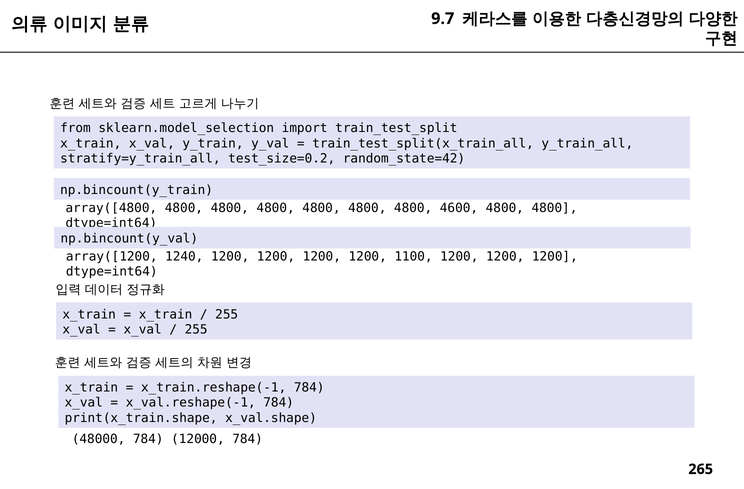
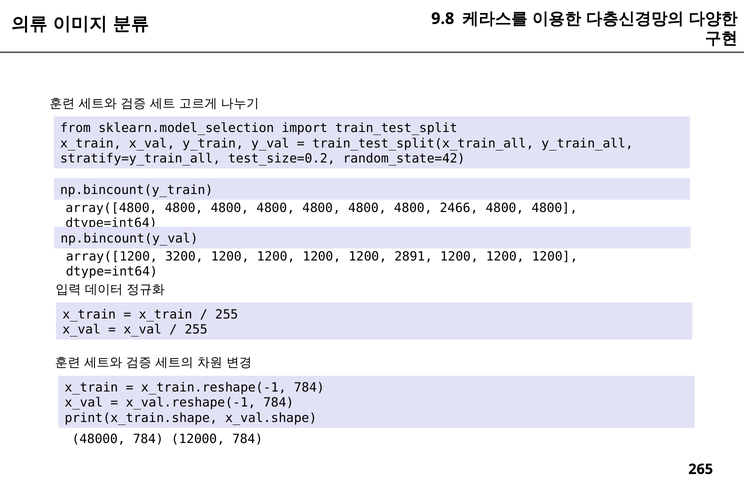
9.7: 9.7 -> 9.8
4600: 4600 -> 2466
1240: 1240 -> 3200
1100: 1100 -> 2891
